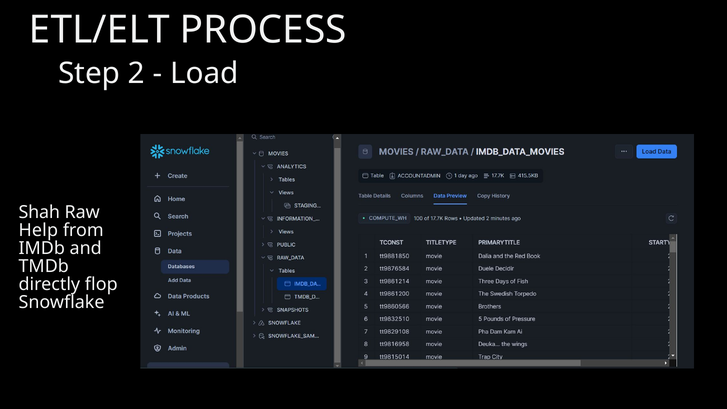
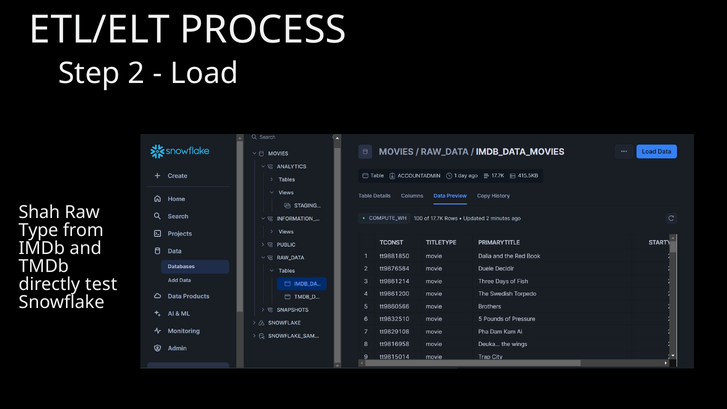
Help: Help -> Type
flop: flop -> test
